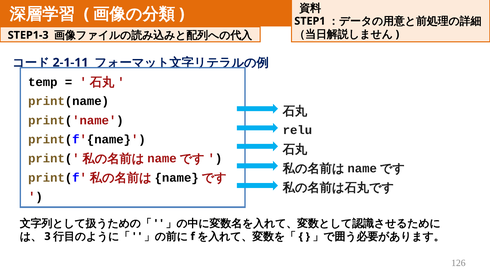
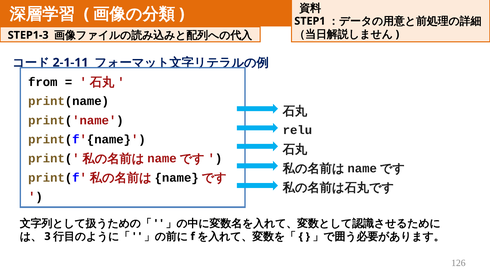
temp: temp -> from
